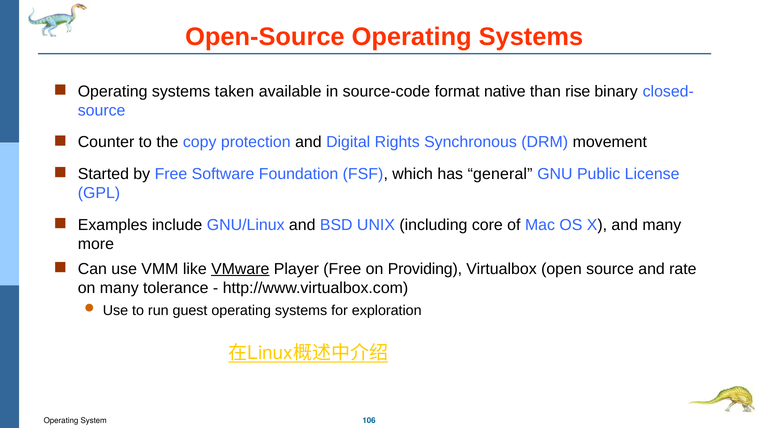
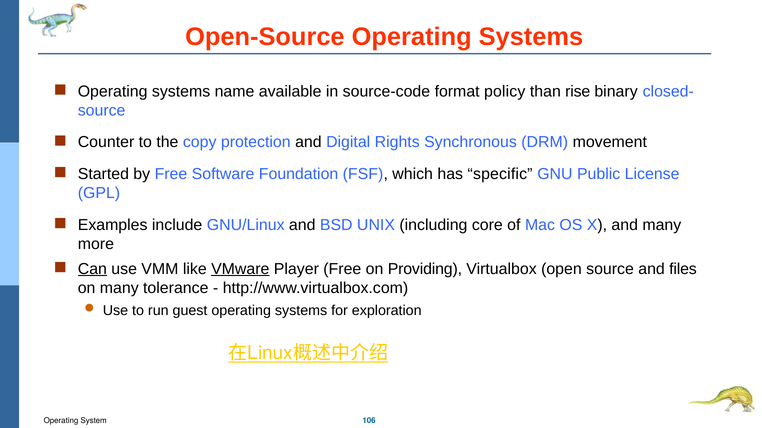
taken: taken -> name
native: native -> policy
general: general -> specific
Can underline: none -> present
rate: rate -> files
